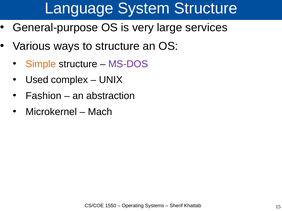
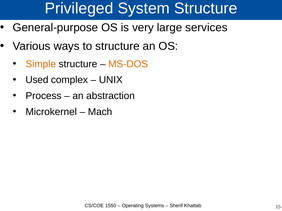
Language: Language -> Privileged
MS-DOS colour: purple -> orange
Fashion: Fashion -> Process
